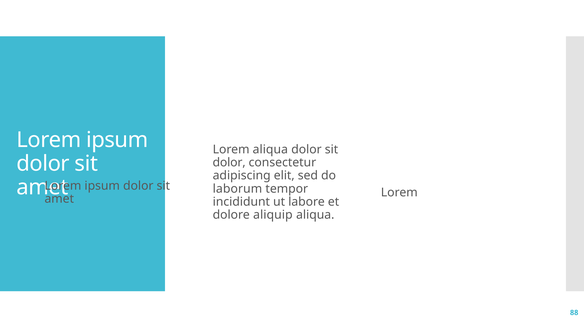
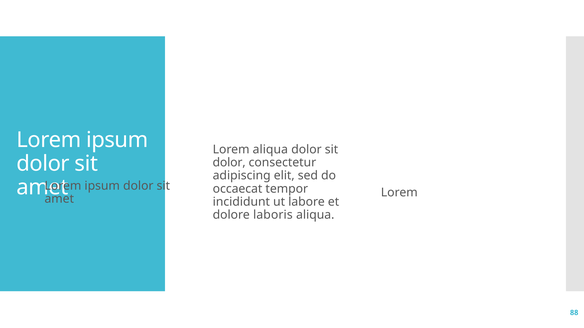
laborum: laborum -> occaecat
aliquip: aliquip -> laboris
